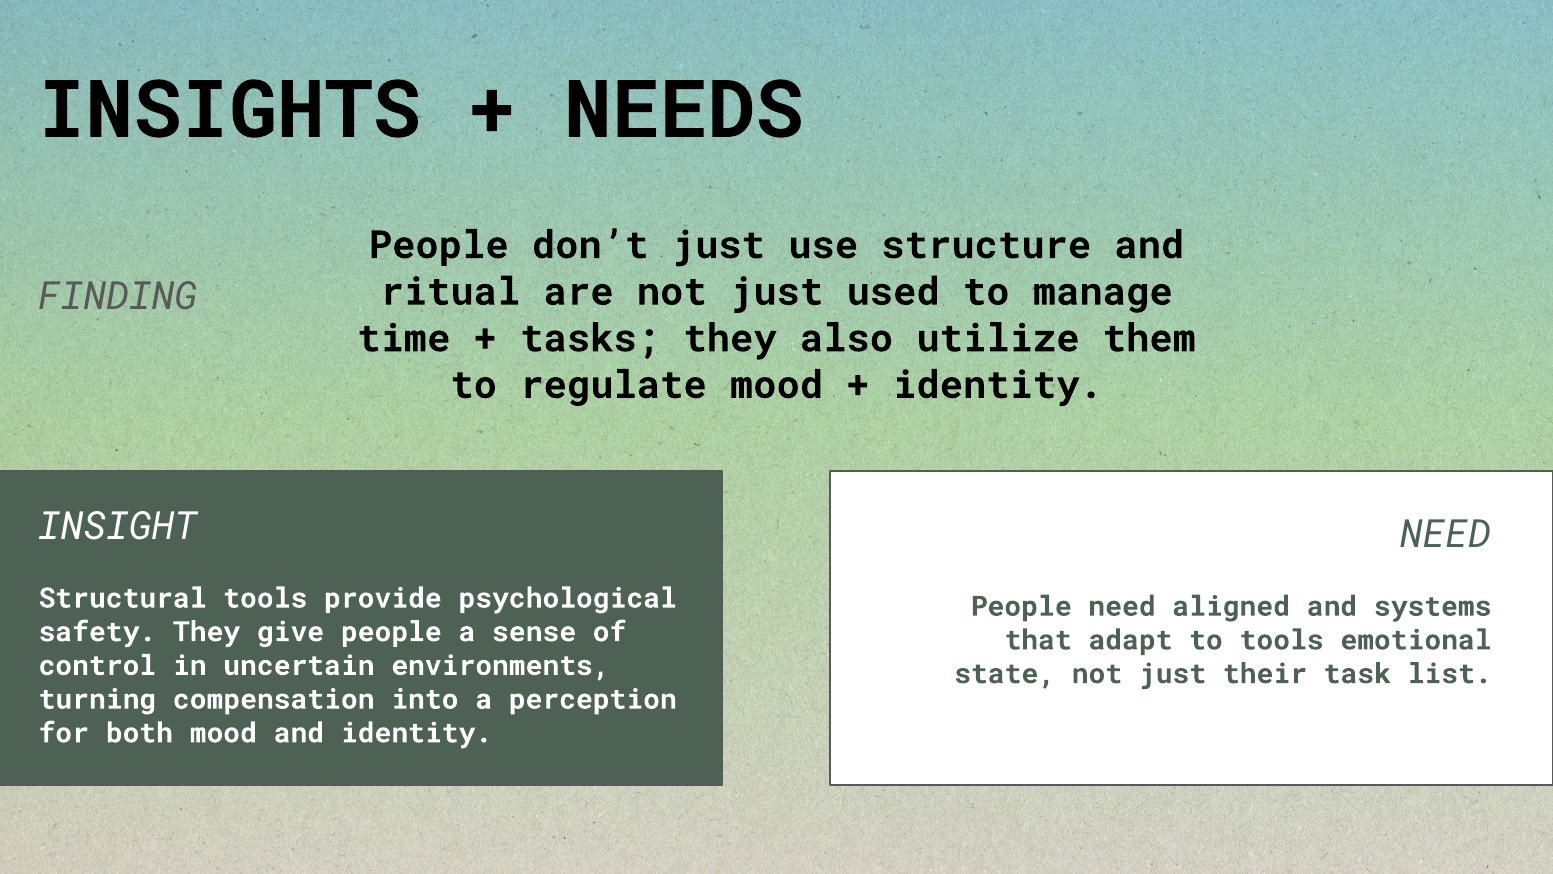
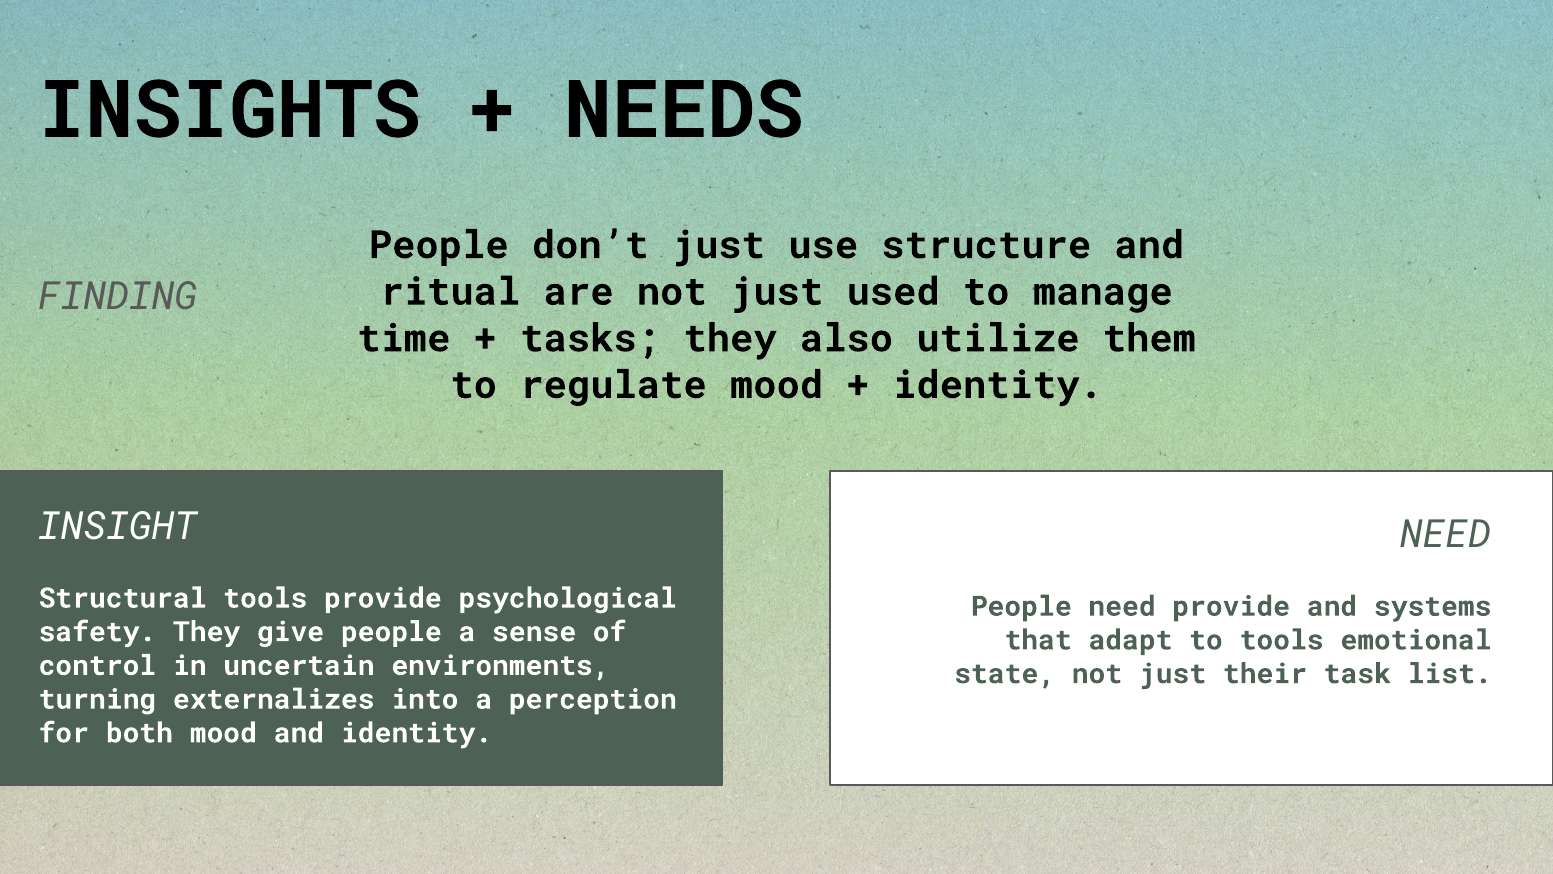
need aligned: aligned -> provide
compensation: compensation -> externalizes
